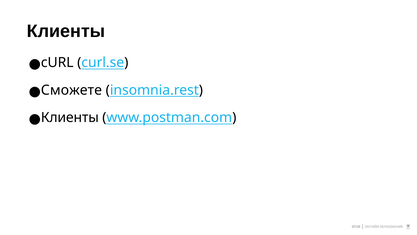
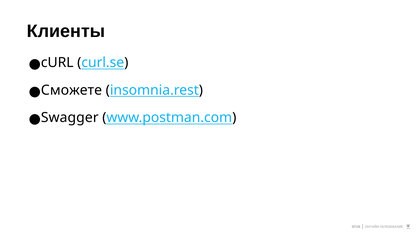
Клиенты at (70, 117): Клиенты -> Swagger
